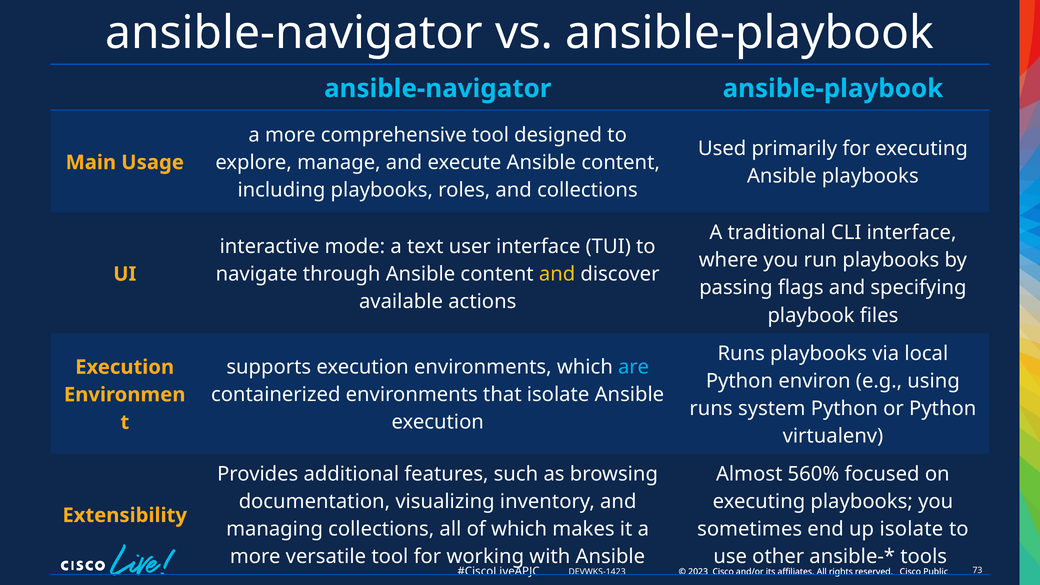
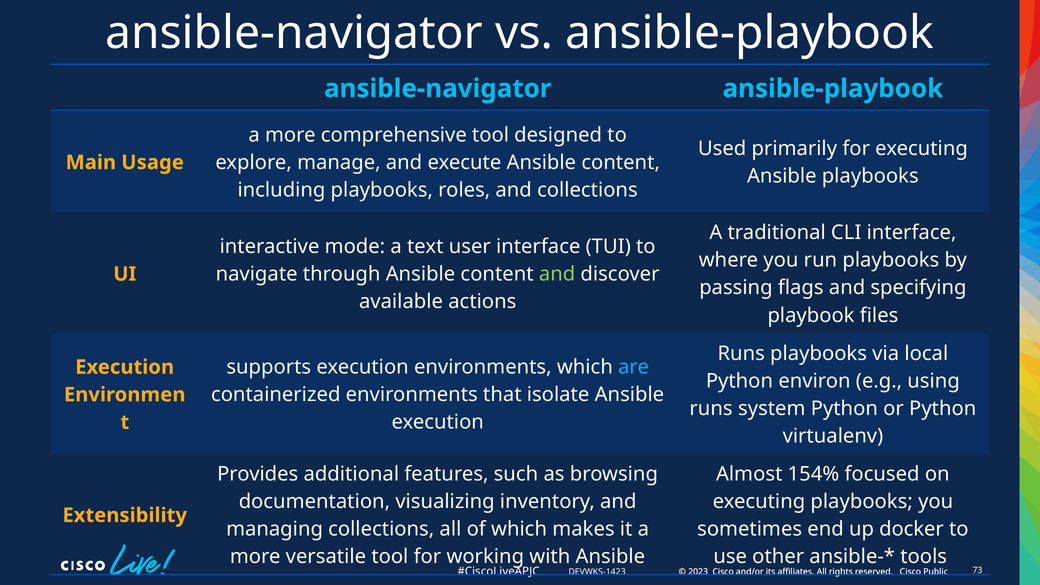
and at (557, 274) colour: yellow -> light green
560%: 560% -> 154%
up isolate: isolate -> docker
